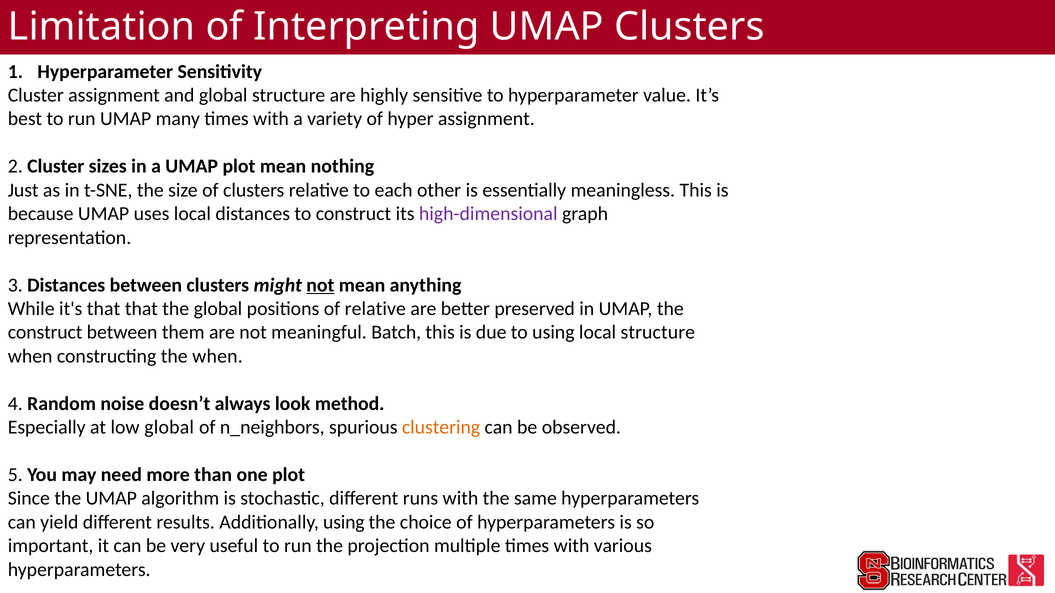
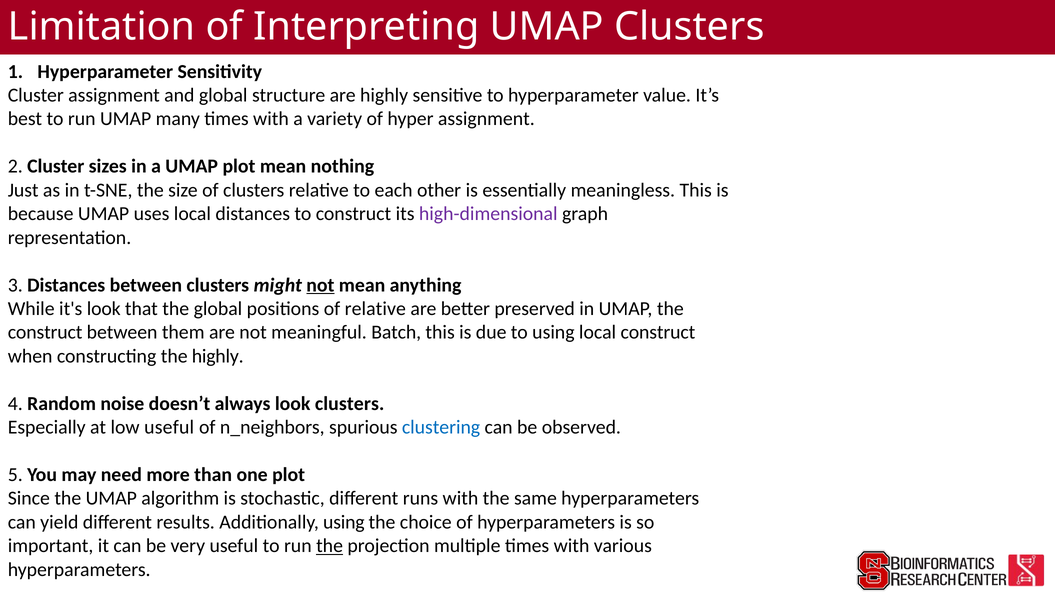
it's that: that -> look
local structure: structure -> construct
the when: when -> highly
look method: method -> clusters
low global: global -> useful
clustering colour: orange -> blue
the at (330, 546) underline: none -> present
